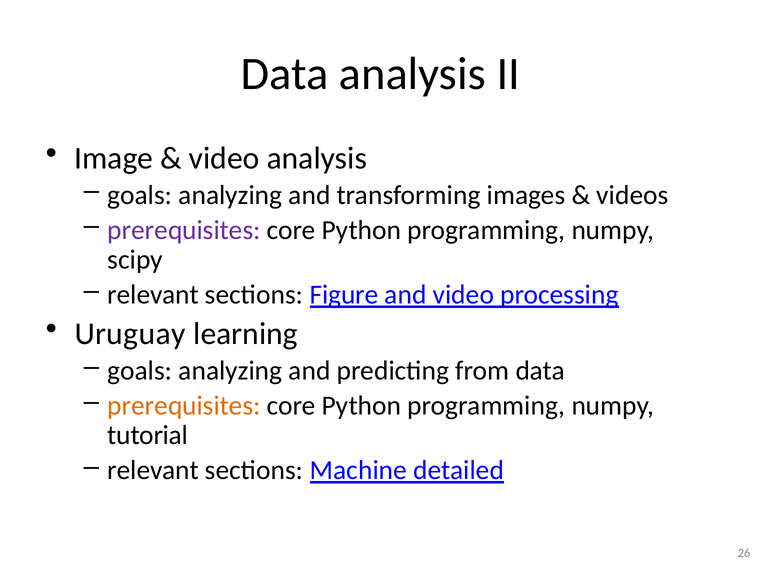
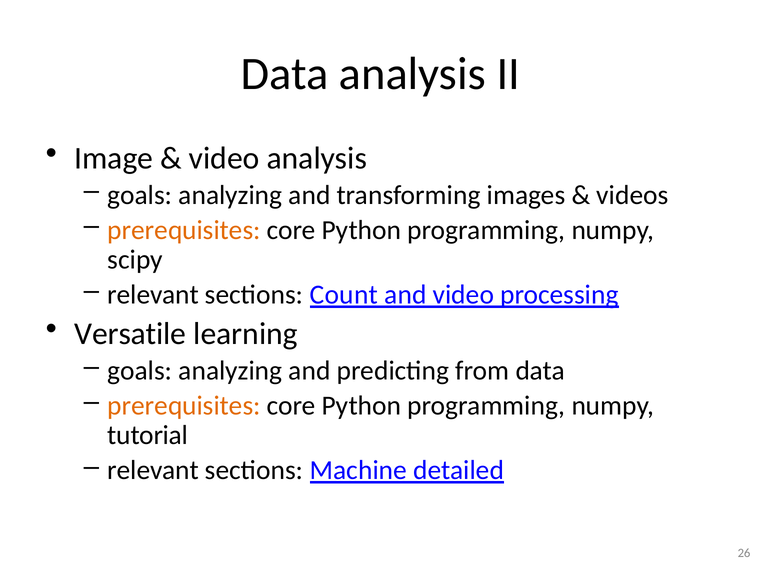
prerequisites at (184, 230) colour: purple -> orange
Figure: Figure -> Count
Uruguay: Uruguay -> Versatile
